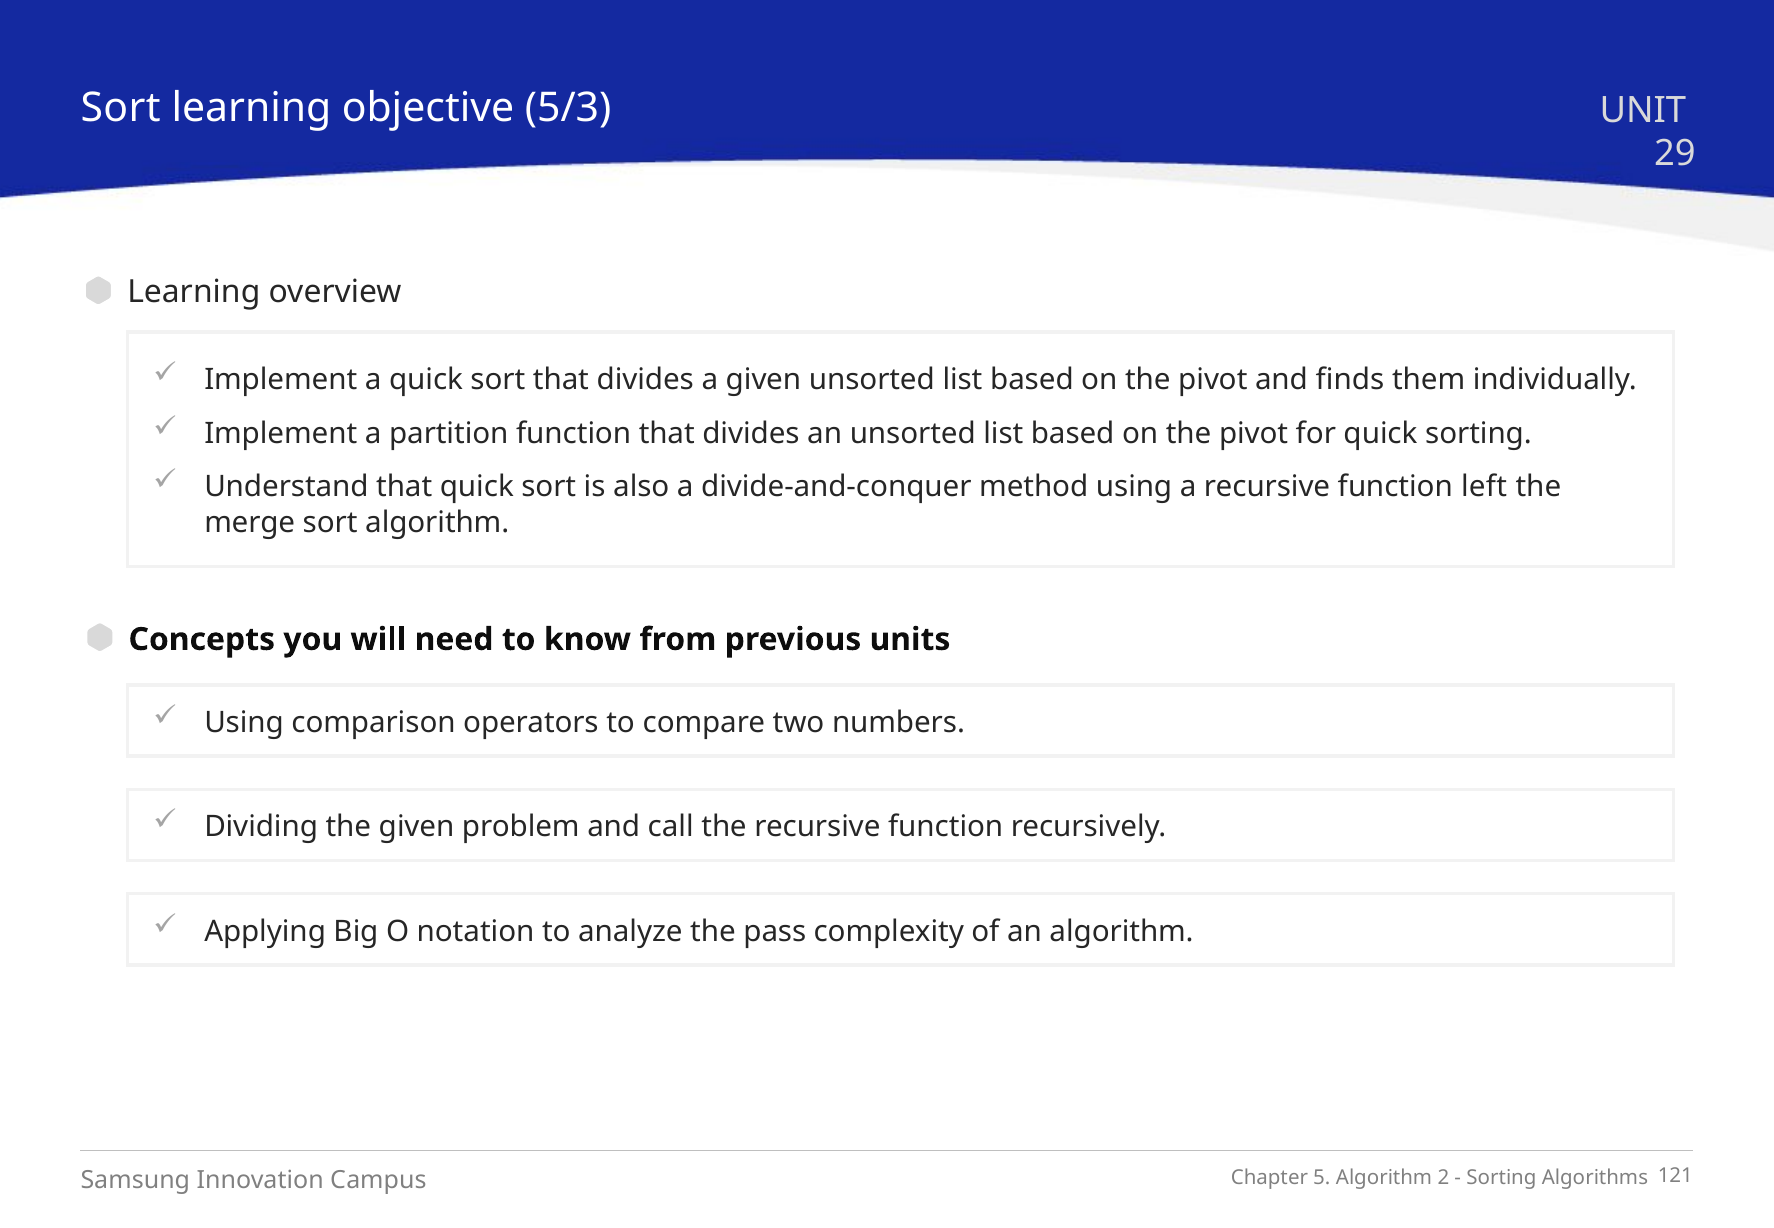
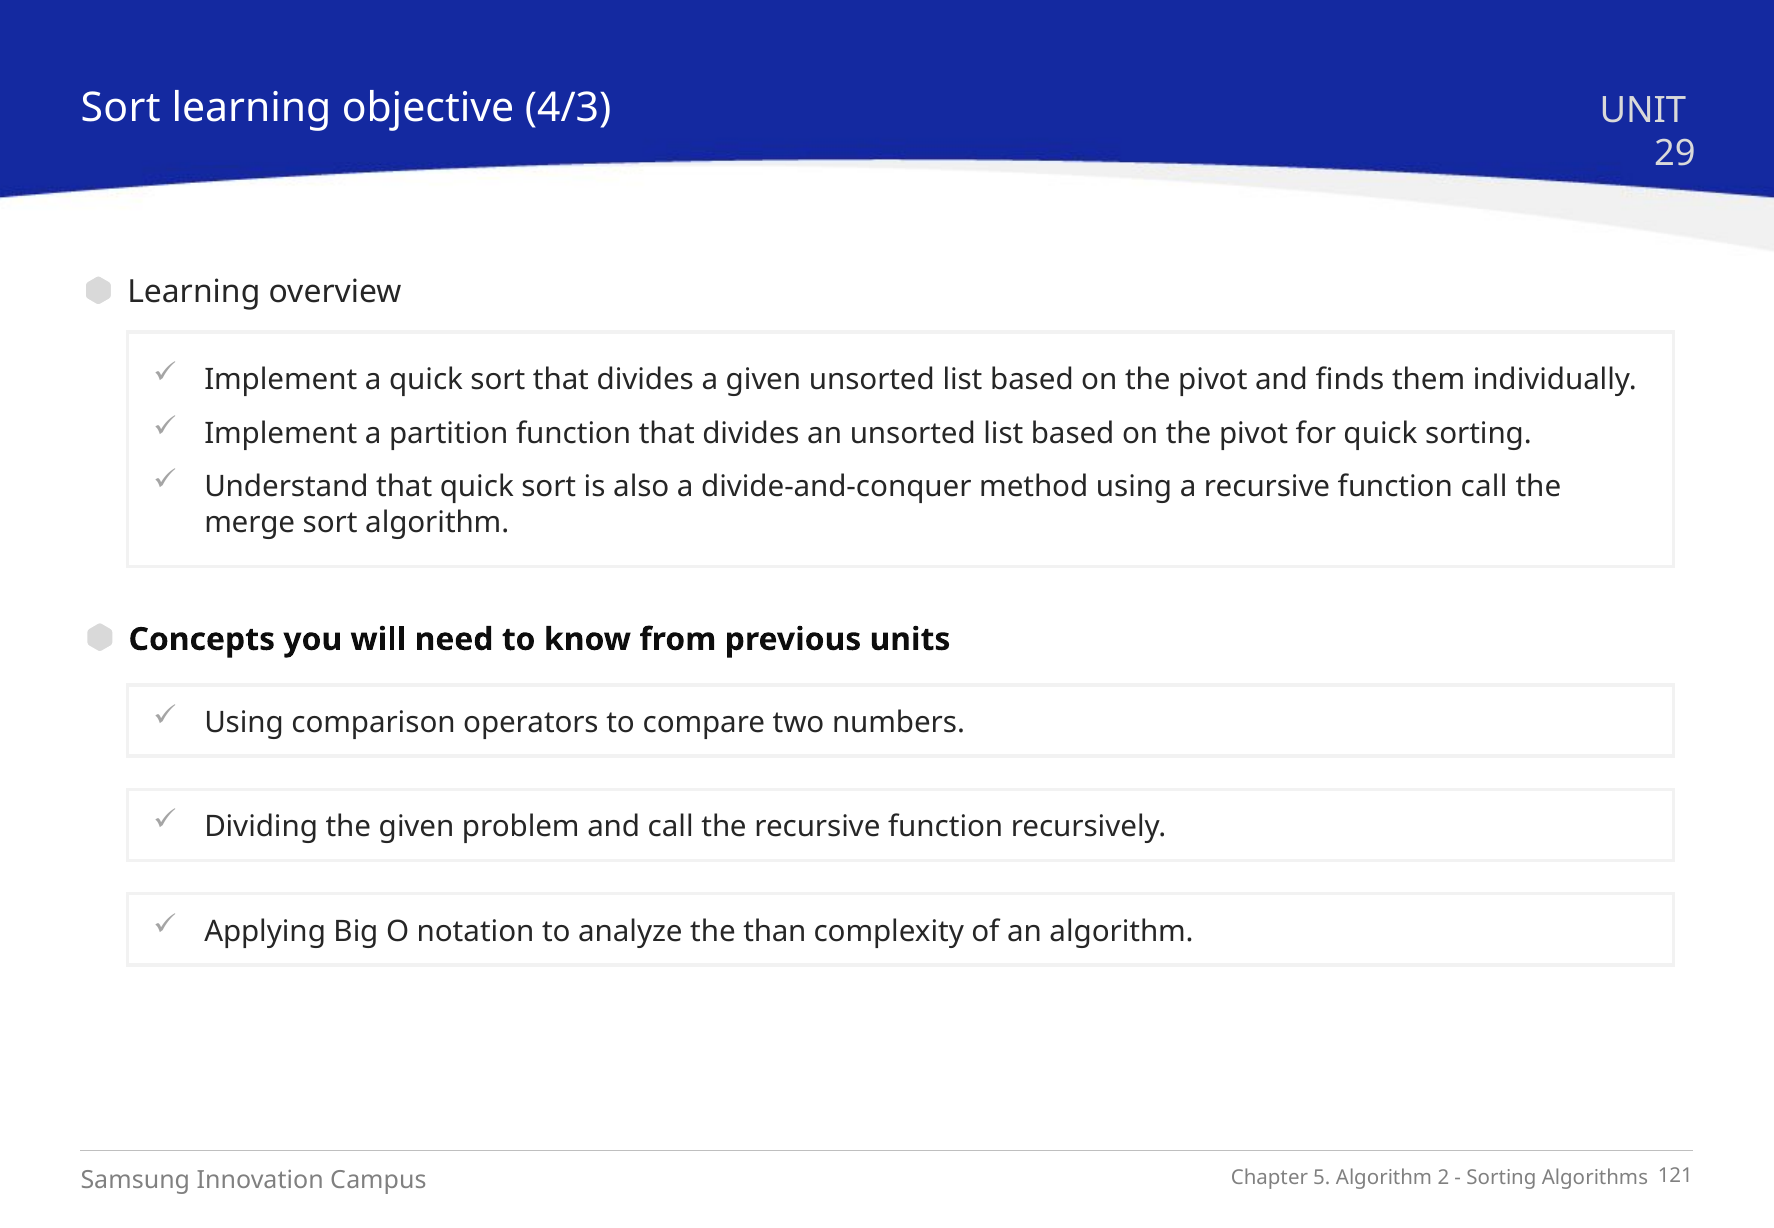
5/3: 5/3 -> 4/3
function left: left -> call
pass: pass -> than
